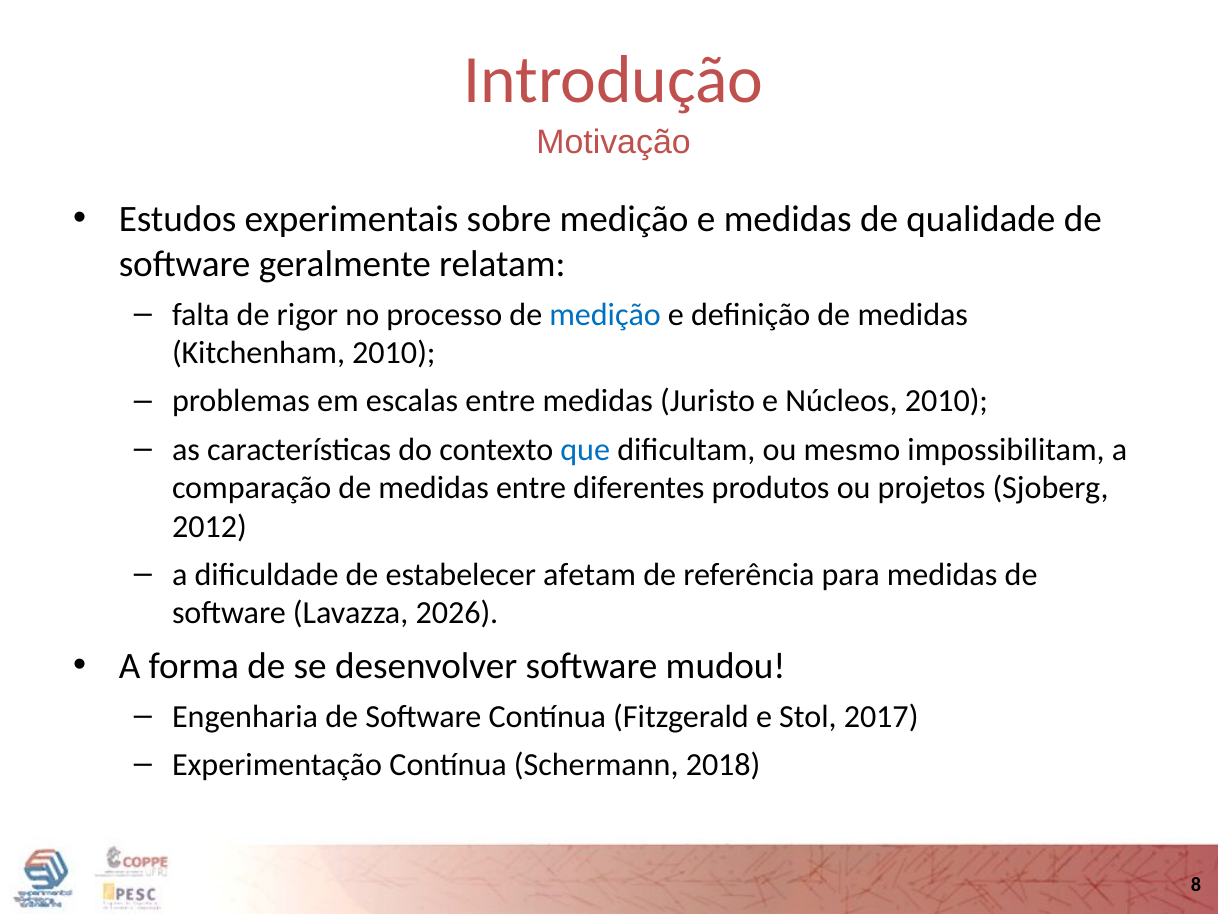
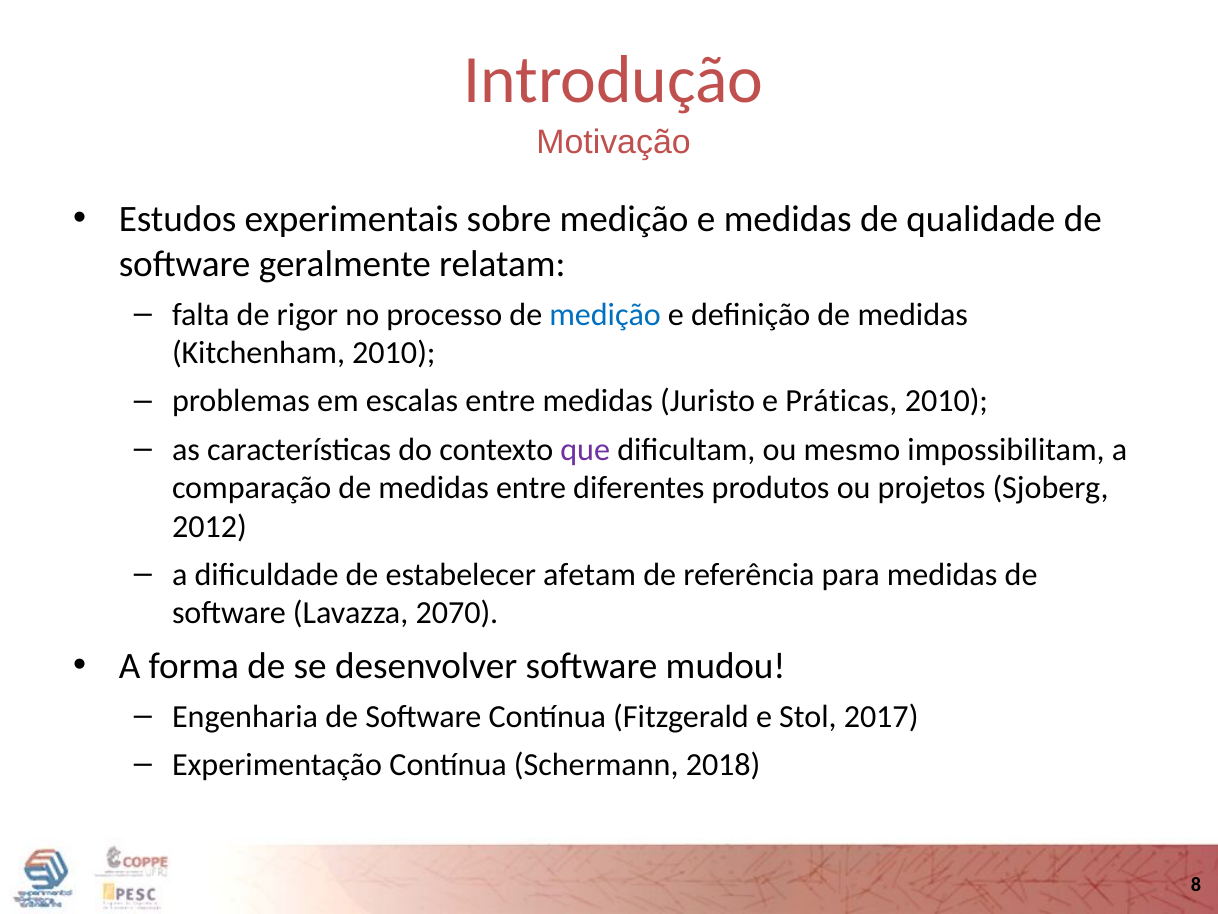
Núcleos: Núcleos -> Práticas
que colour: blue -> purple
2026: 2026 -> 2070
